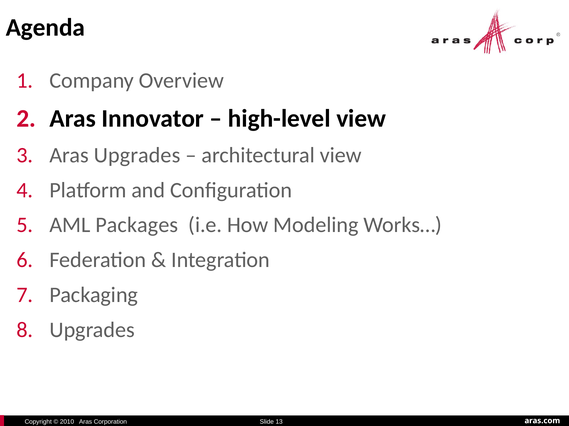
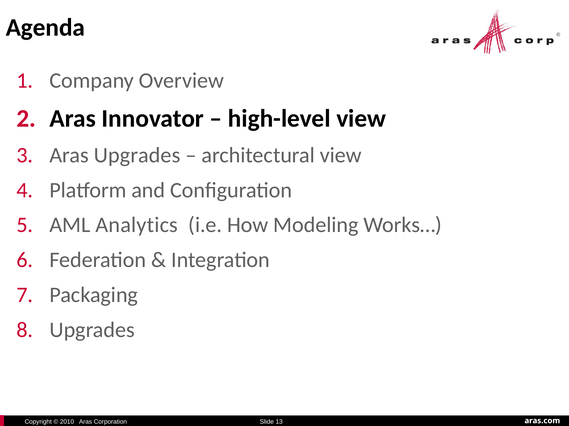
Packages: Packages -> Analytics
